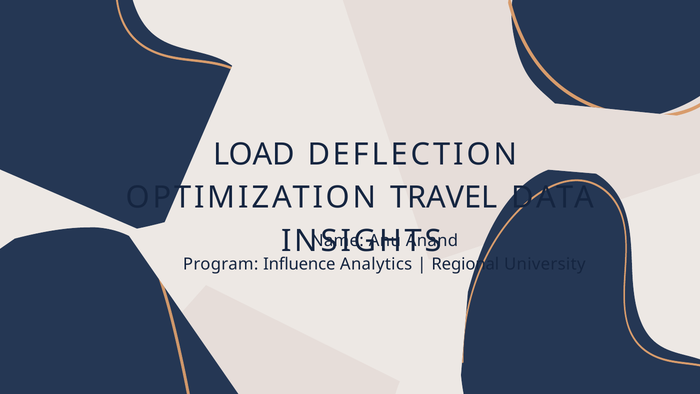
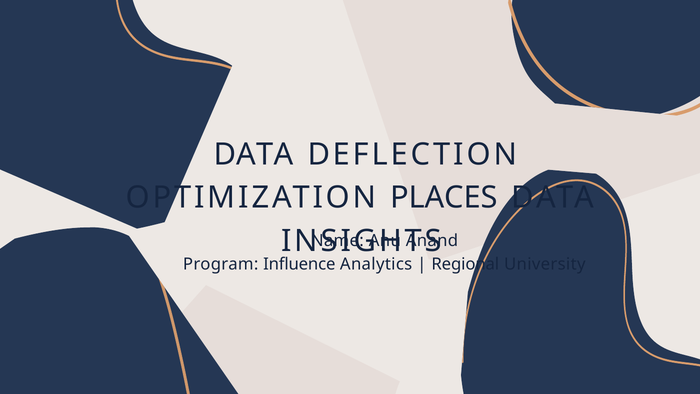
LOAD at (254, 154): LOAD -> DATA
TRAVEL: TRAVEL -> PLACES
